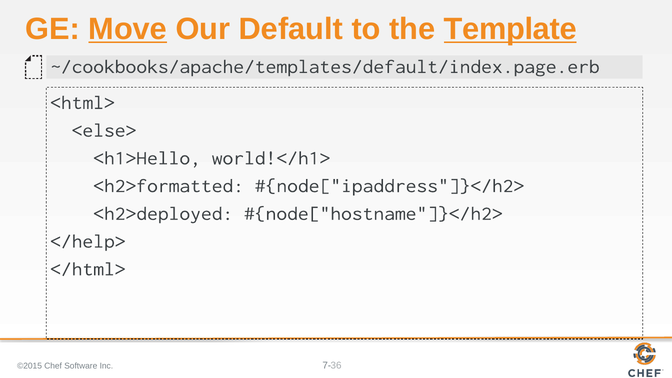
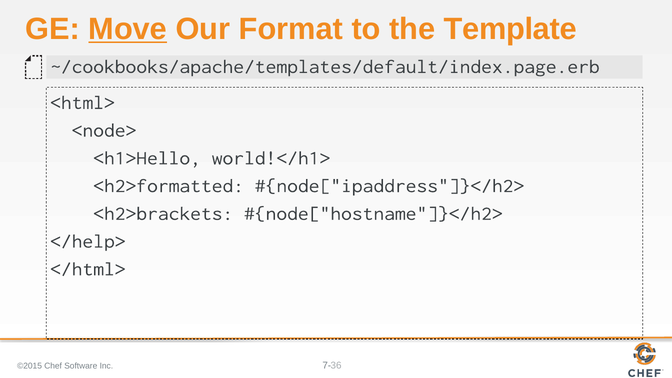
Default: Default -> Format
Template underline: present -> none
<else>: <else> -> <node>
<h2>deployed: <h2>deployed -> <h2>brackets
